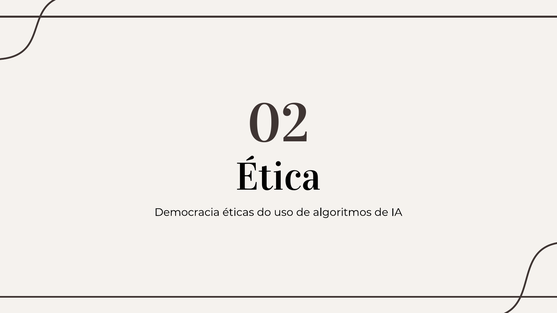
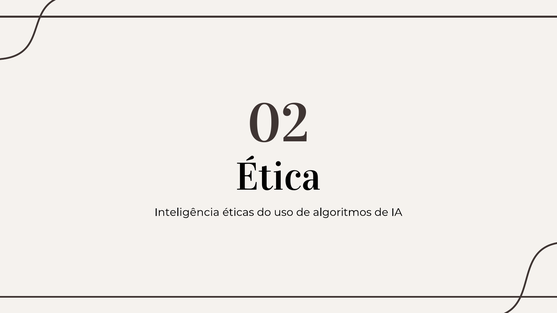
Democracia: Democracia -> Inteligência
